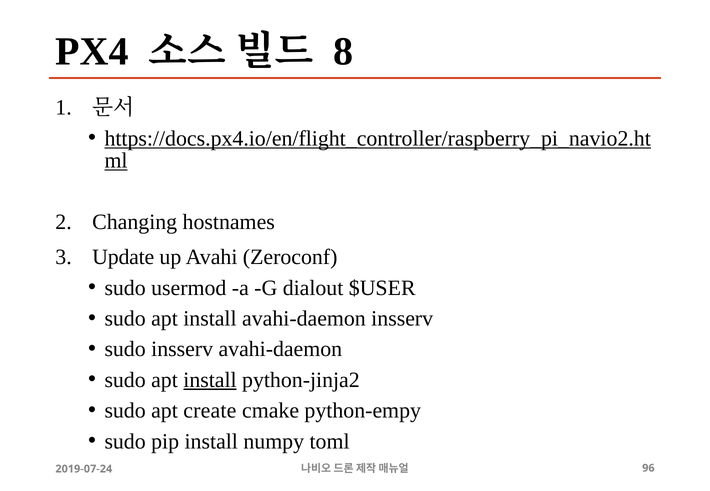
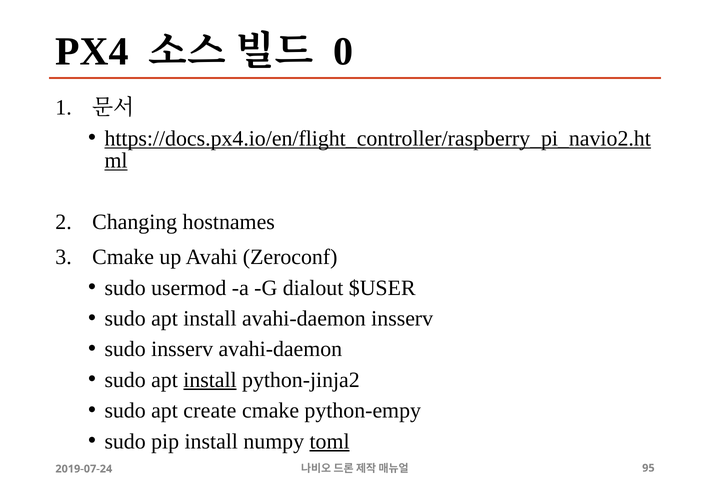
8: 8 -> 0
Update at (123, 257): Update -> Cmake
toml underline: none -> present
96: 96 -> 95
